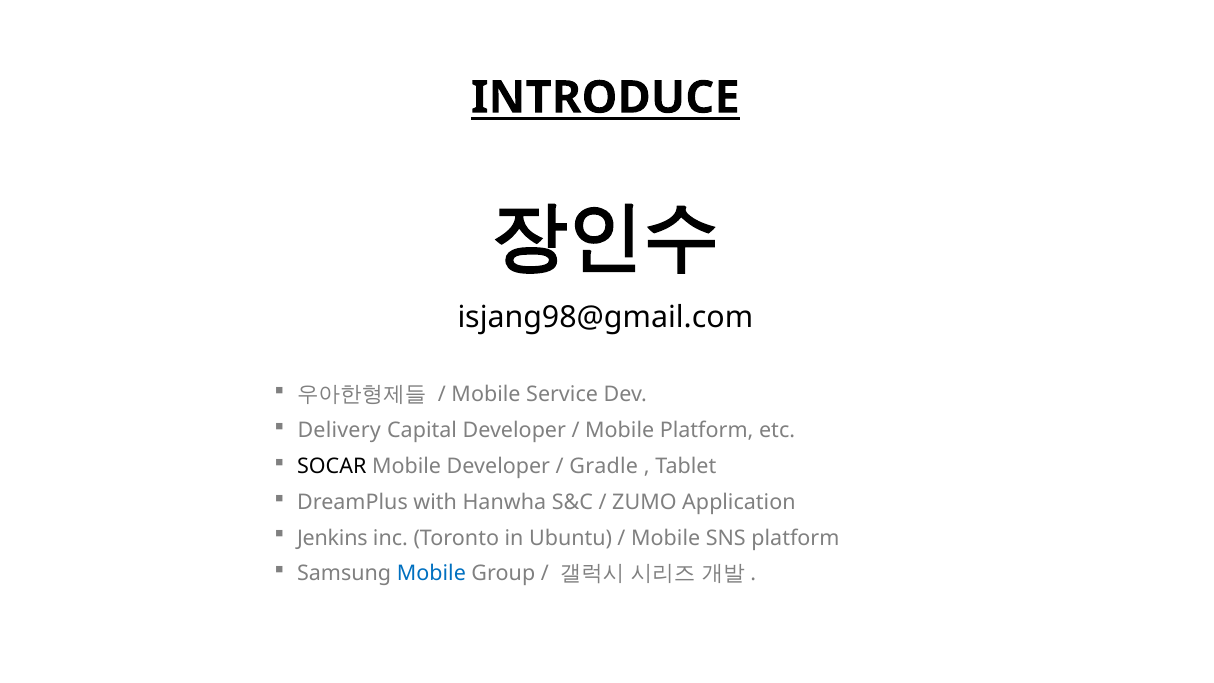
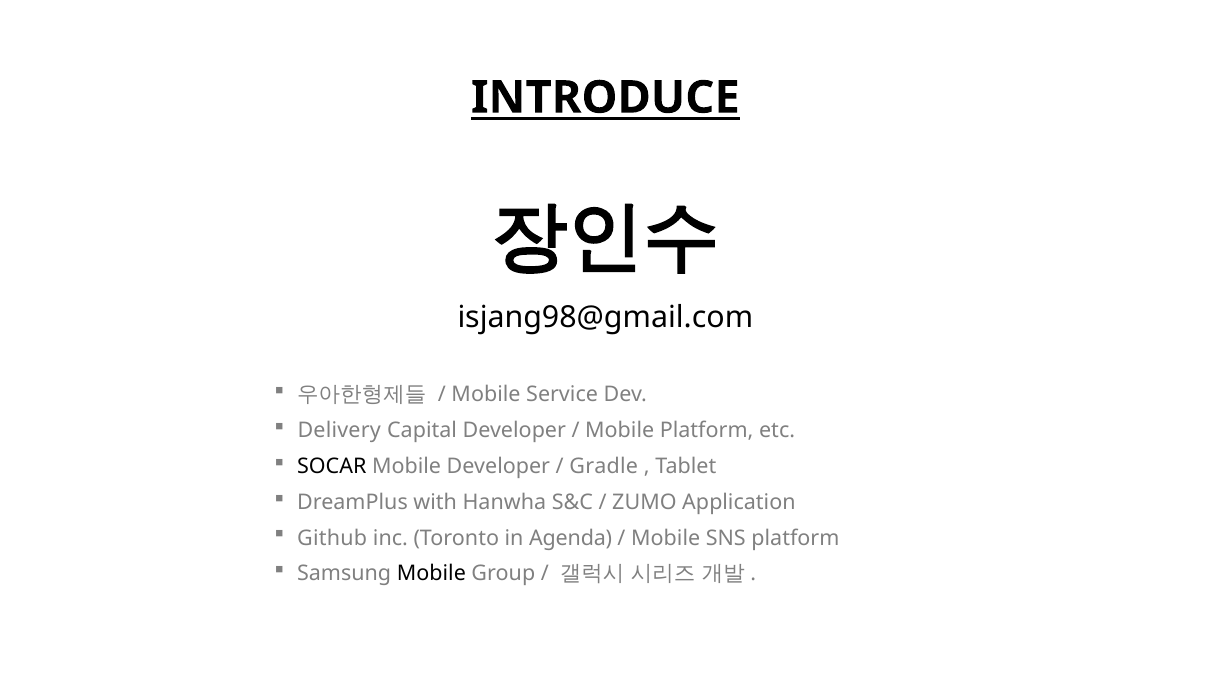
Jenkins: Jenkins -> Github
Ubuntu: Ubuntu -> Agenda
Mobile at (431, 574) colour: blue -> black
